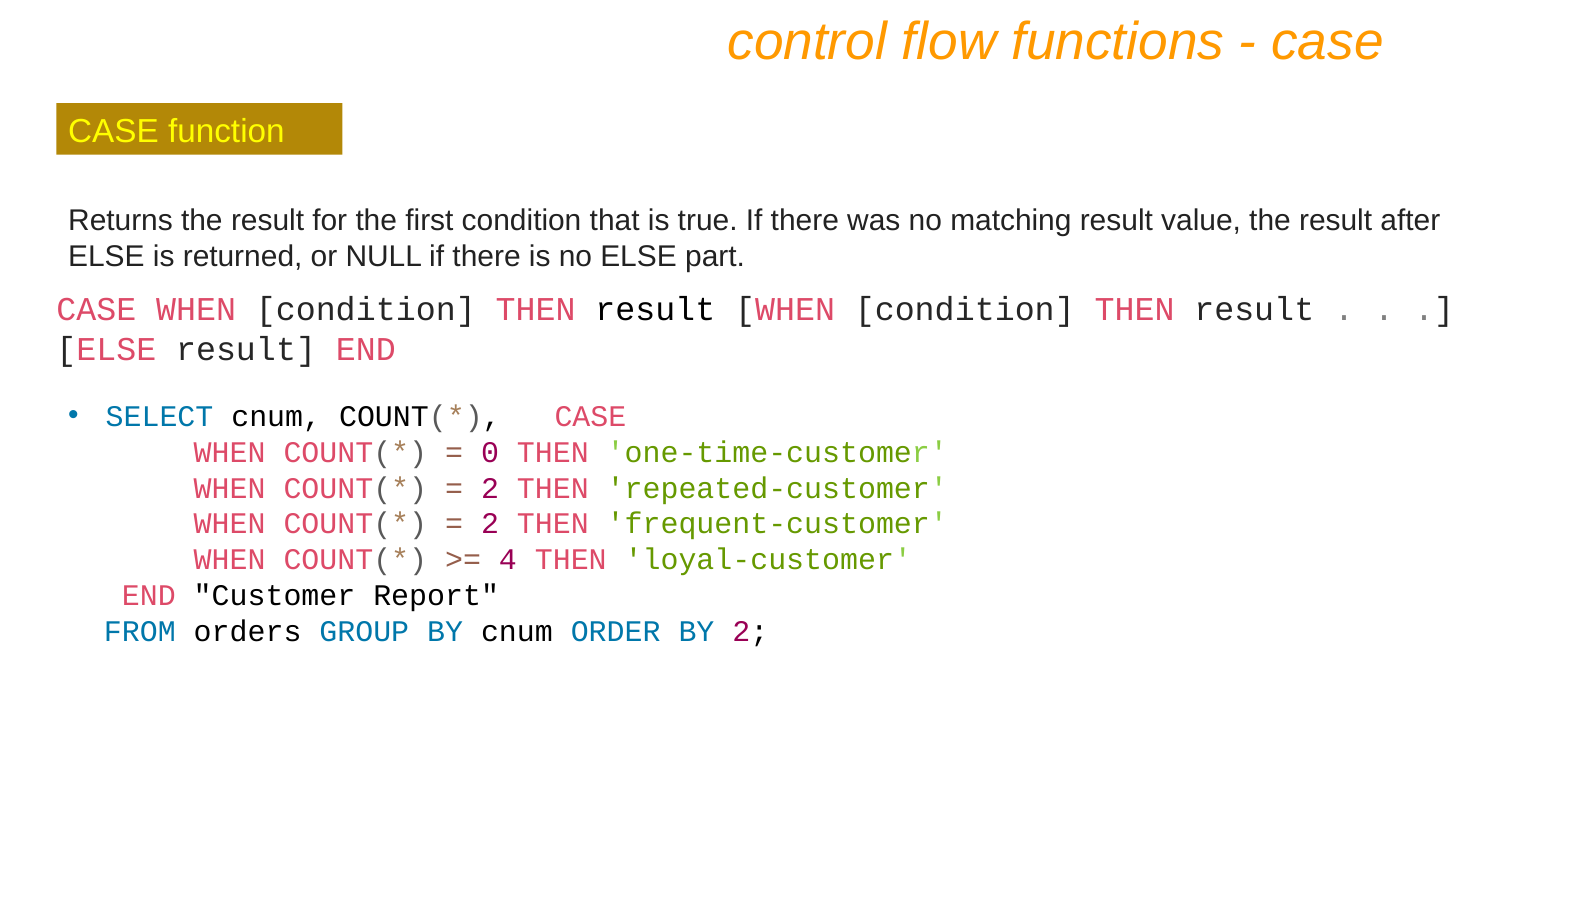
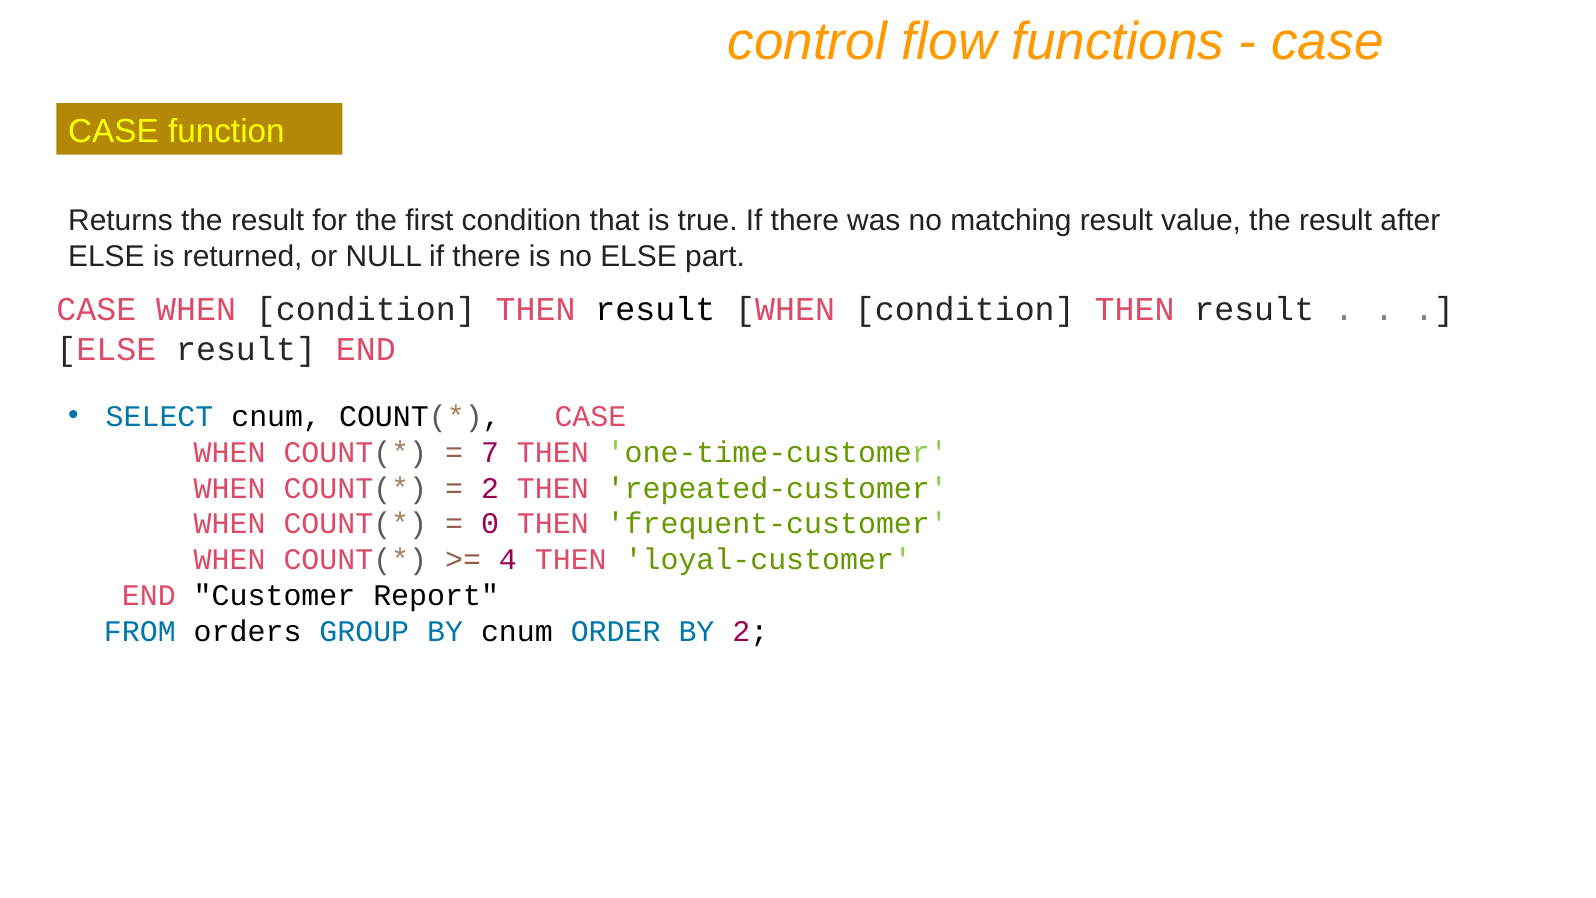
0: 0 -> 7
2 at (490, 524): 2 -> 0
